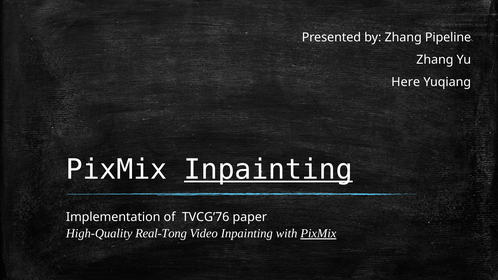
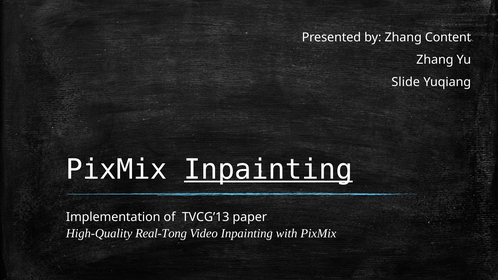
Pipeline: Pipeline -> Content
Here: Here -> Slide
TVCG’76: TVCG’76 -> TVCG’13
PixMix at (318, 234) underline: present -> none
